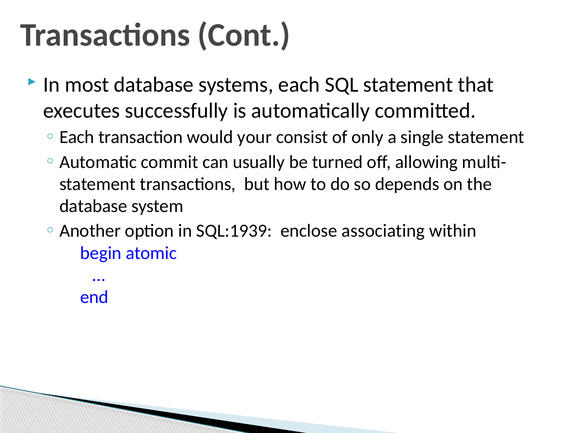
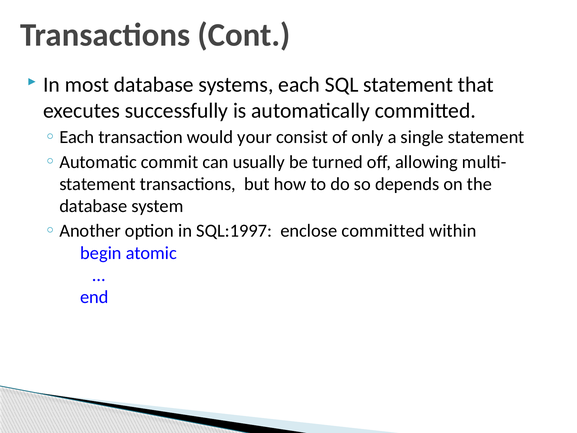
SQL:1939: SQL:1939 -> SQL:1997
enclose associating: associating -> committed
